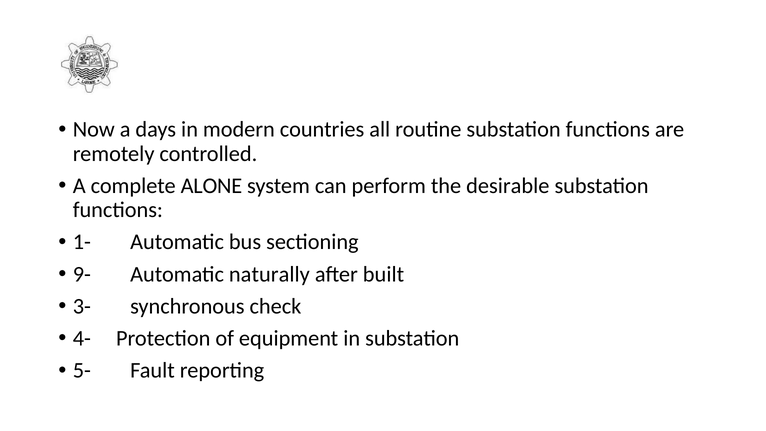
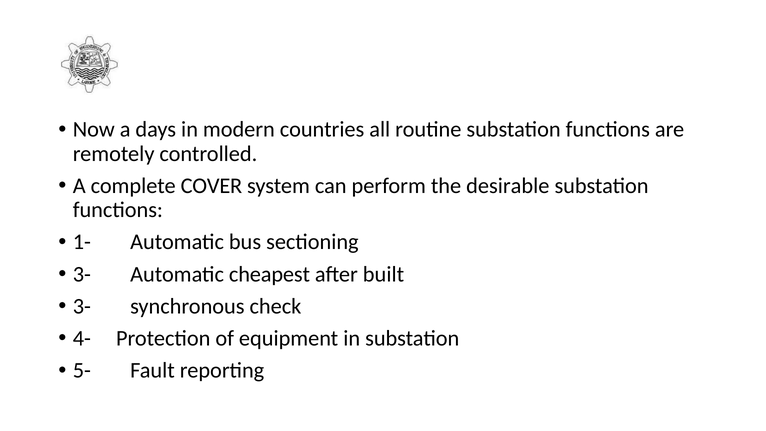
ALONE: ALONE -> COVER
9- at (82, 274): 9- -> 3-
naturally: naturally -> cheapest
